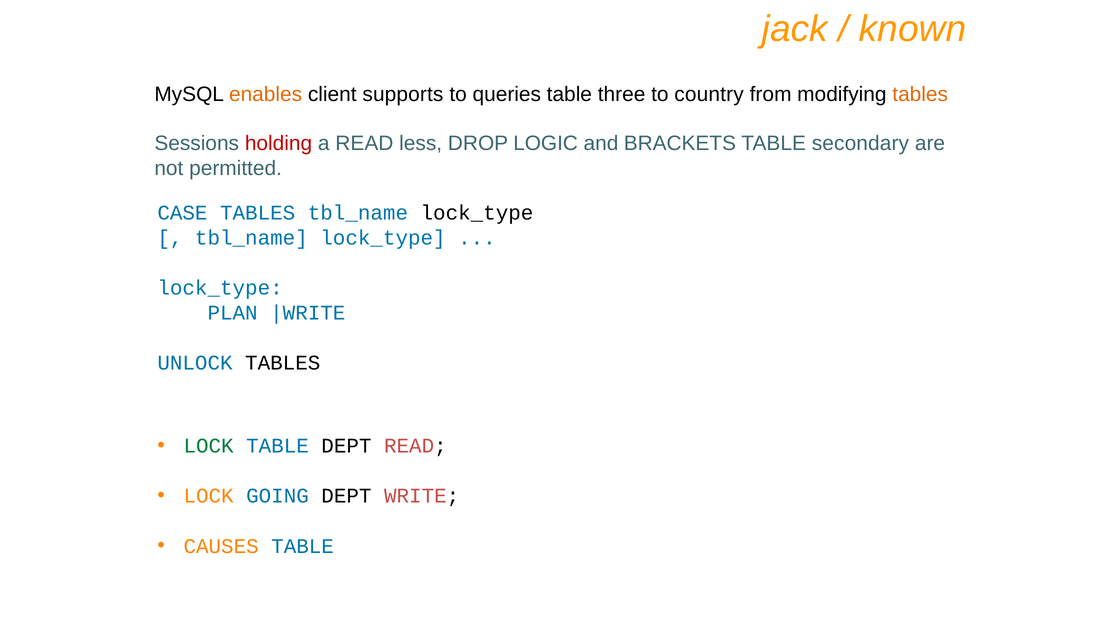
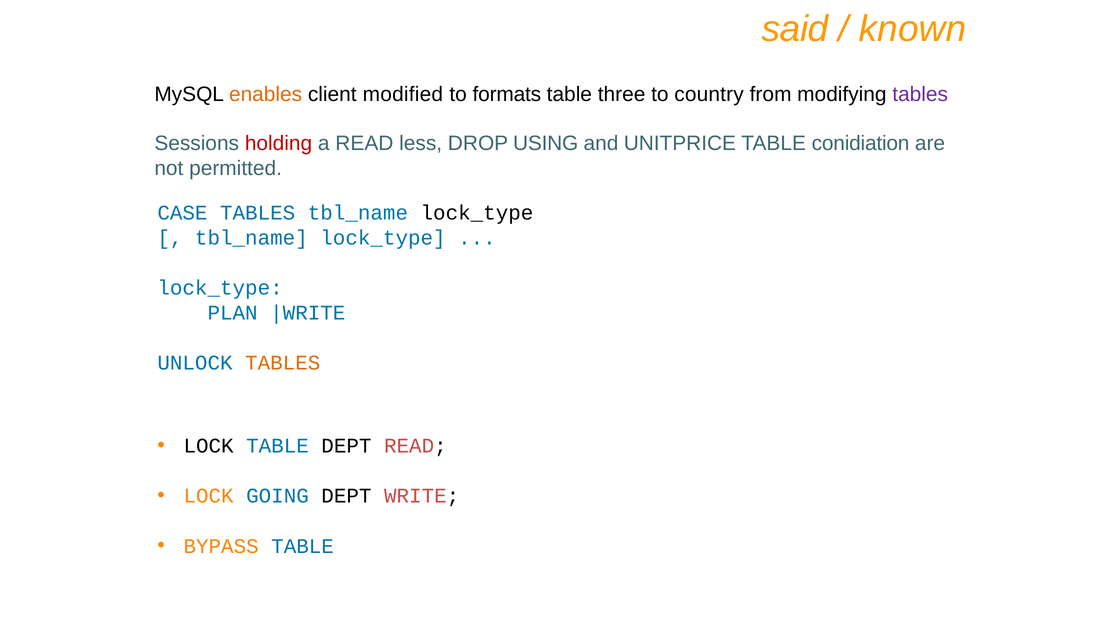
jack: jack -> said
supports: supports -> modified
queries: queries -> formats
tables at (920, 95) colour: orange -> purple
LOGIC: LOGIC -> USING
BRACKETS: BRACKETS -> UNITPRICE
secondary: secondary -> conidiation
TABLES at (283, 363) colour: black -> orange
LOCK at (209, 446) colour: green -> black
CAUSES: CAUSES -> BYPASS
